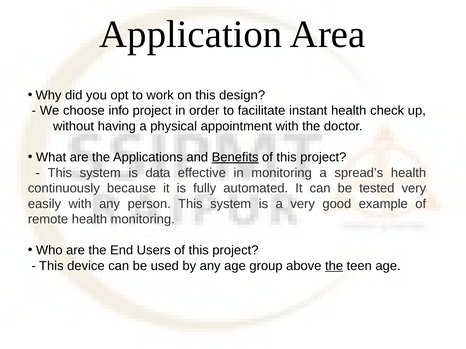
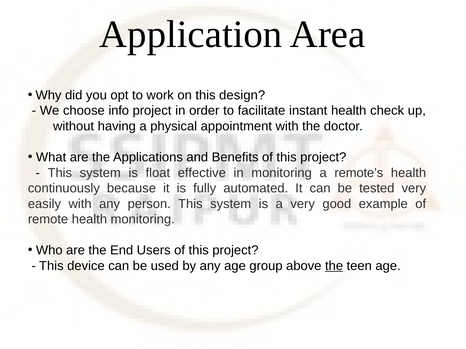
Benefits underline: present -> none
data: data -> float
spread’s: spread’s -> remote’s
